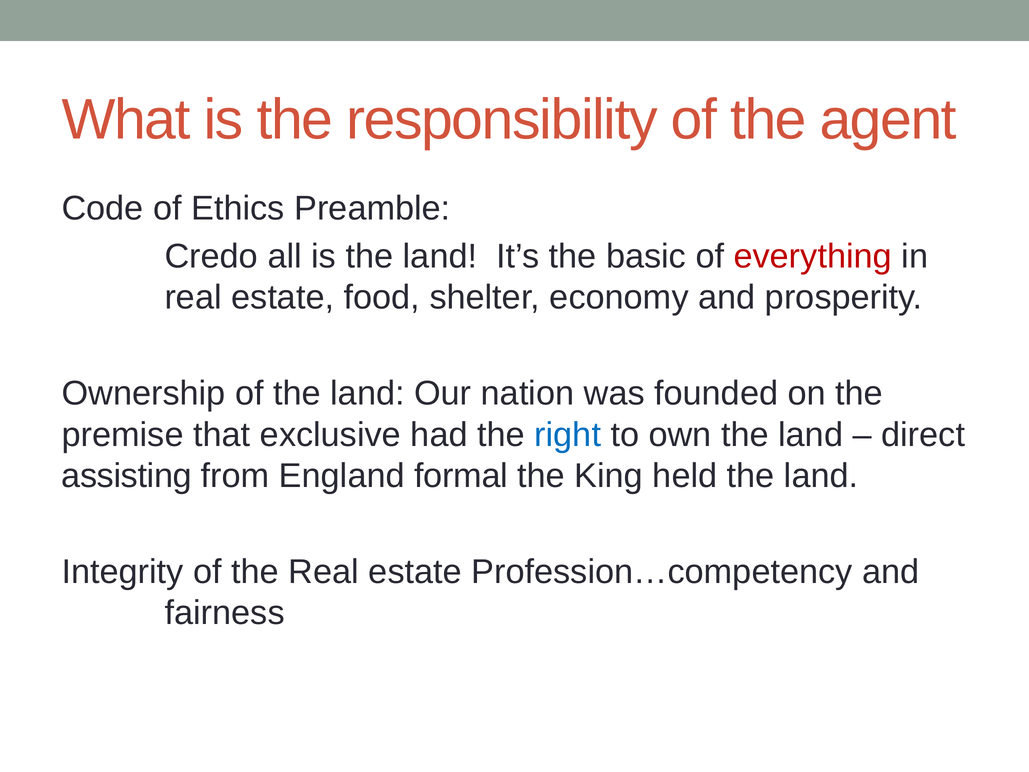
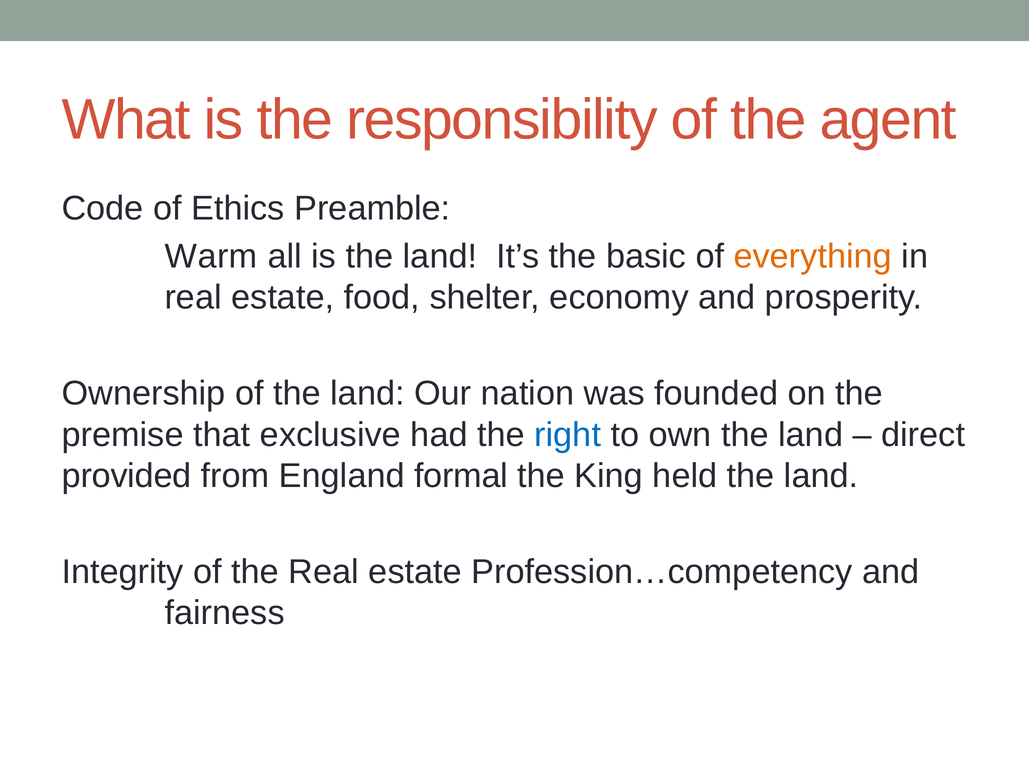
Credo: Credo -> Warm
everything colour: red -> orange
assisting: assisting -> provided
